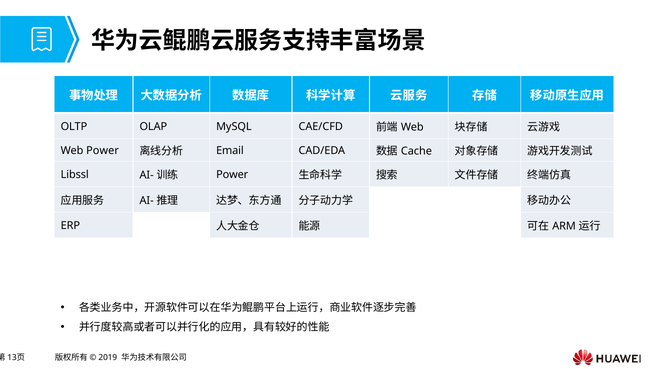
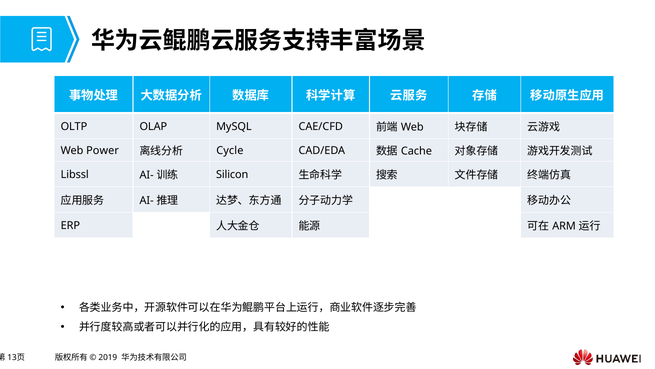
Email: Email -> Cycle
Power at (232, 174): Power -> Silicon
